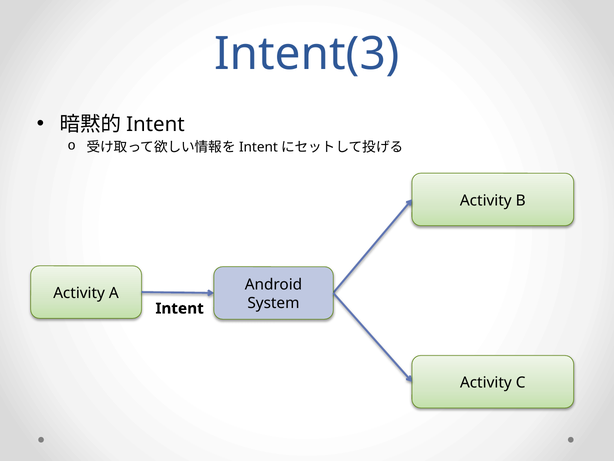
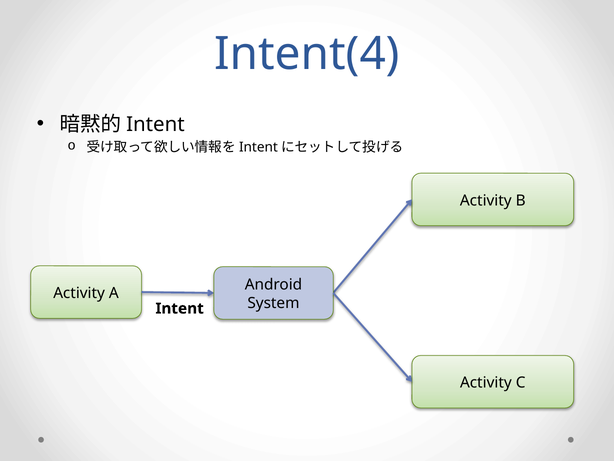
Intent(3: Intent(3 -> Intent(4
